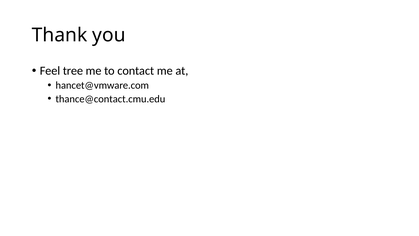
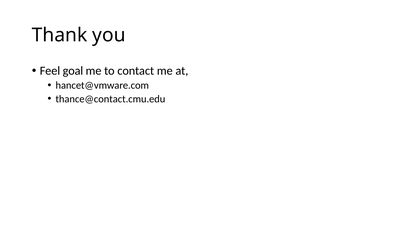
tree: tree -> goal
